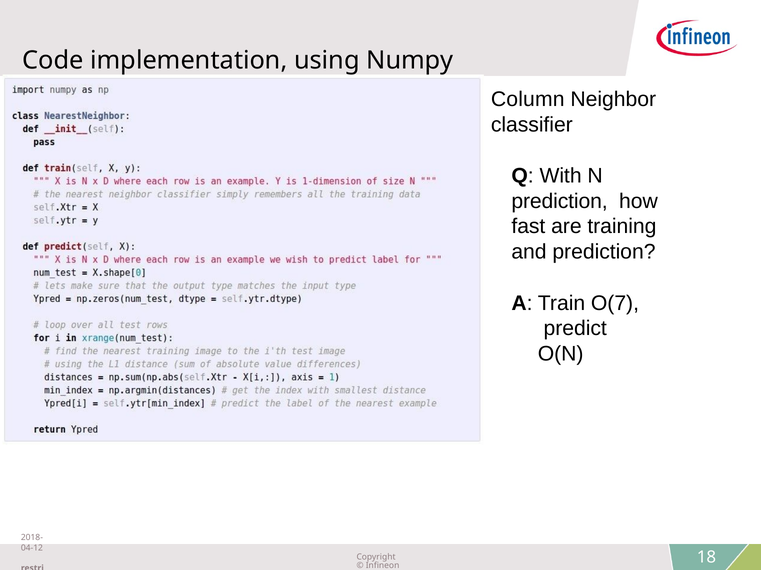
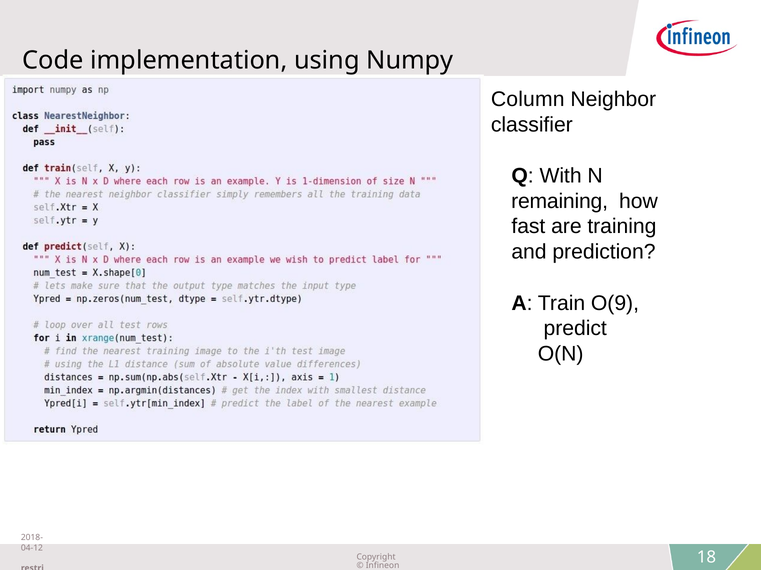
prediction at (560, 201): prediction -> remaining
O(7: O(7 -> O(9
